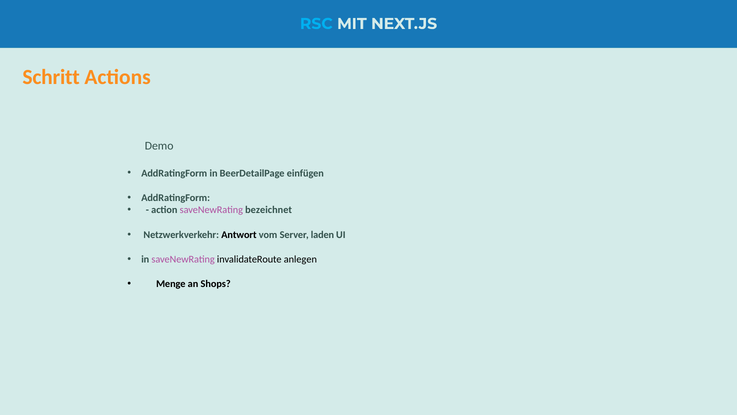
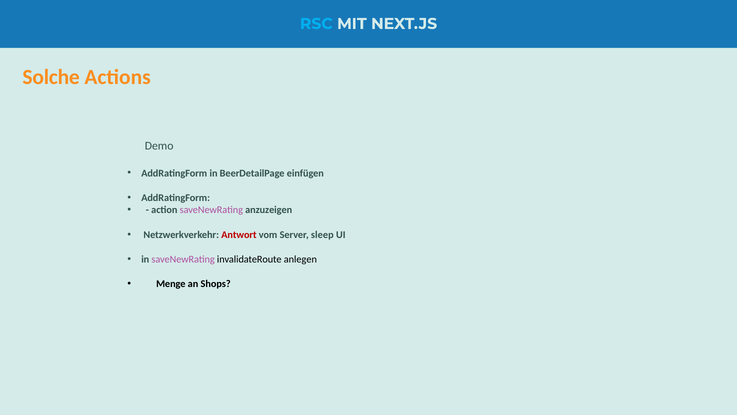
Schritt: Schritt -> Solche
bezeichnet: bezeichnet -> anzuzeigen
Antwort colour: black -> red
laden: laden -> sleep
